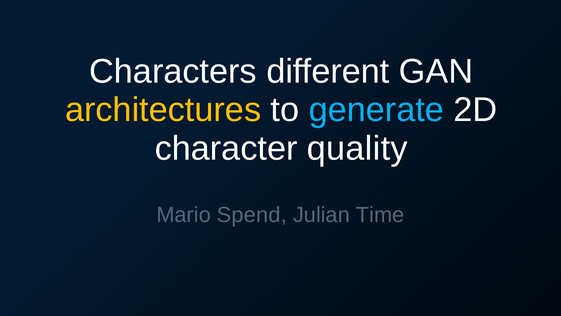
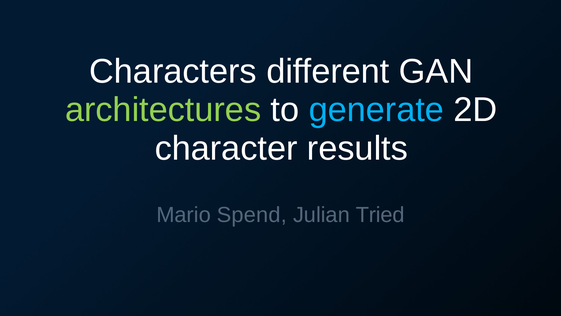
architectures colour: yellow -> light green
quality: quality -> results
Time: Time -> Tried
